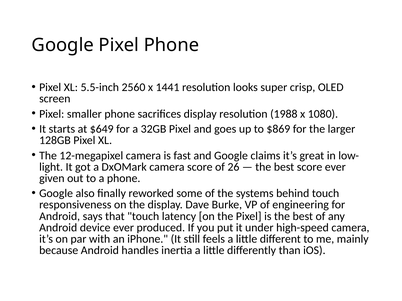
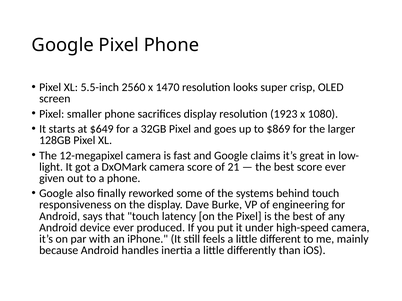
1441: 1441 -> 1470
1988: 1988 -> 1923
26: 26 -> 21
